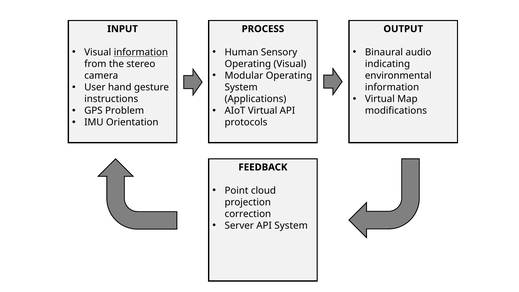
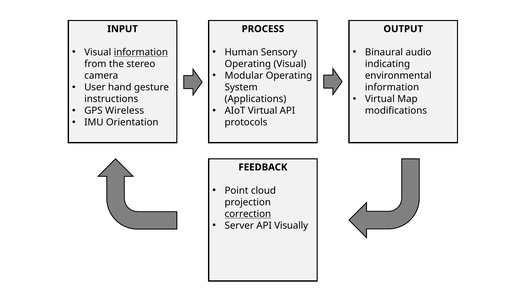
Problem: Problem -> Wireless
correction underline: none -> present
API System: System -> Visually
